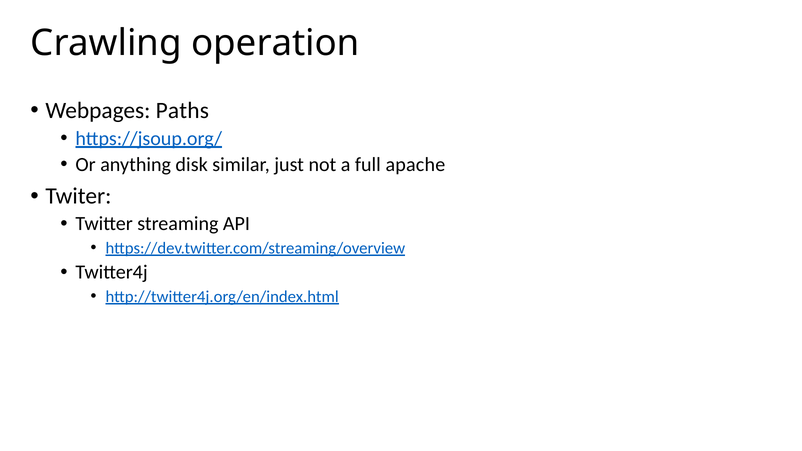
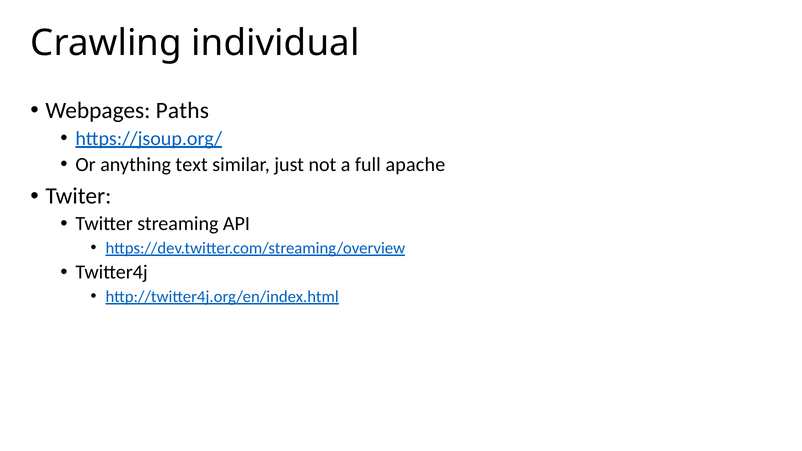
operation: operation -> individual
disk: disk -> text
